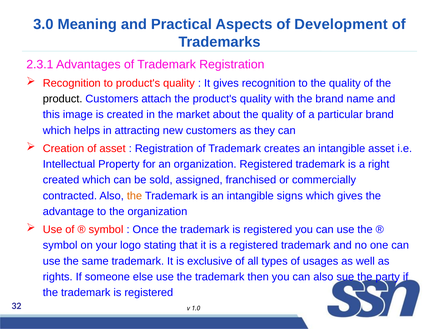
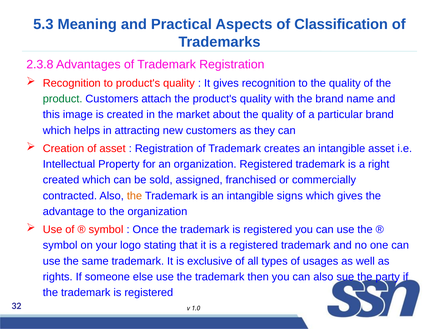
3.0: 3.0 -> 5.3
Development: Development -> Classification
2.3.1: 2.3.1 -> 2.3.8
product colour: black -> green
